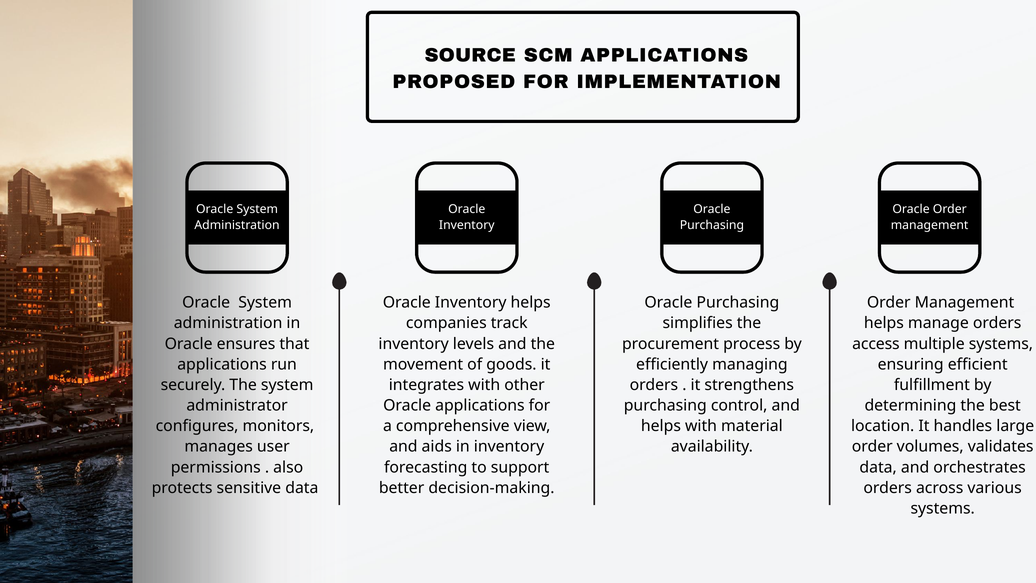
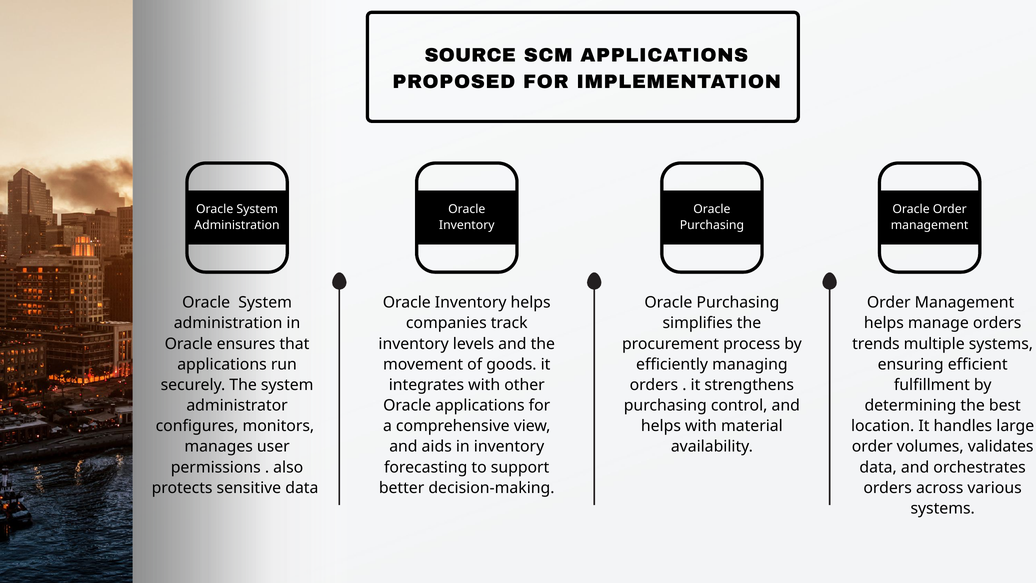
access: access -> trends
